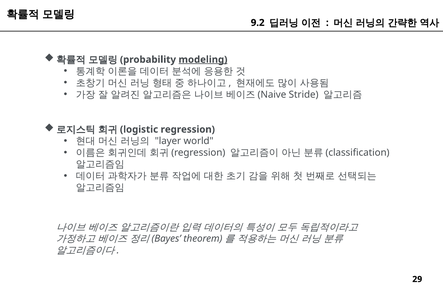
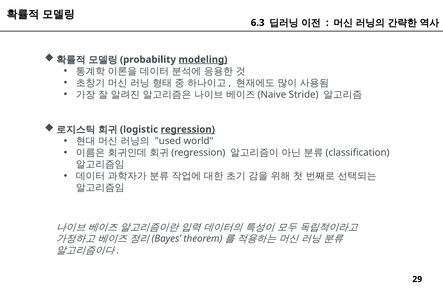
9.2: 9.2 -> 6.3
regression underline: none -> present
layer: layer -> used
